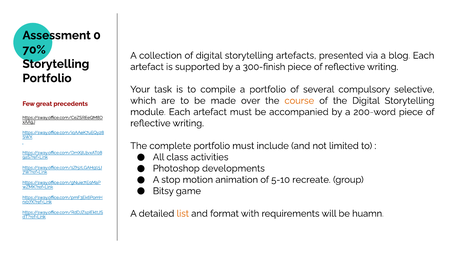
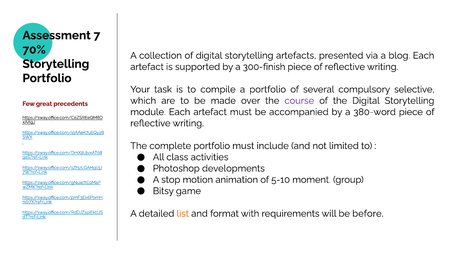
0: 0 -> 7
course colour: orange -> purple
200-word: 200-word -> 380-word
recreate: recreate -> moment
huamn: huamn -> before
